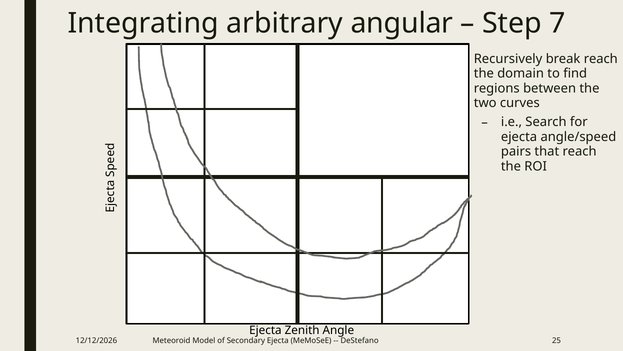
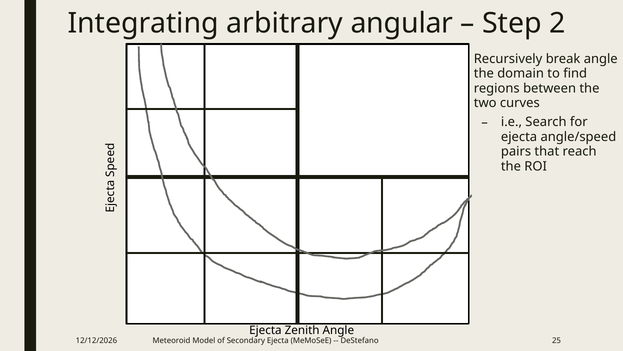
7: 7 -> 2
break reach: reach -> angle
